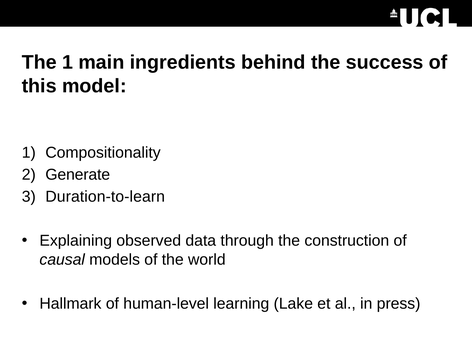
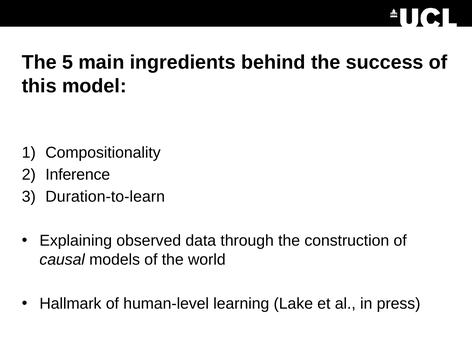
The 1: 1 -> 5
Generate: Generate -> Inference
